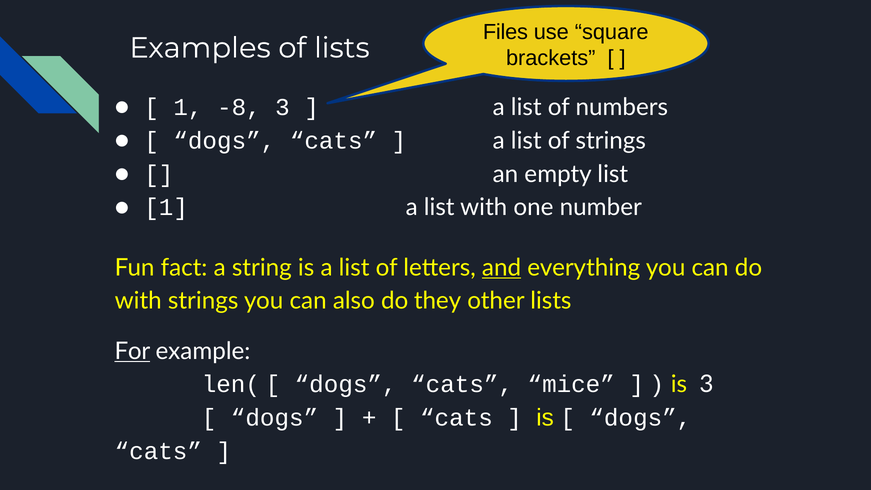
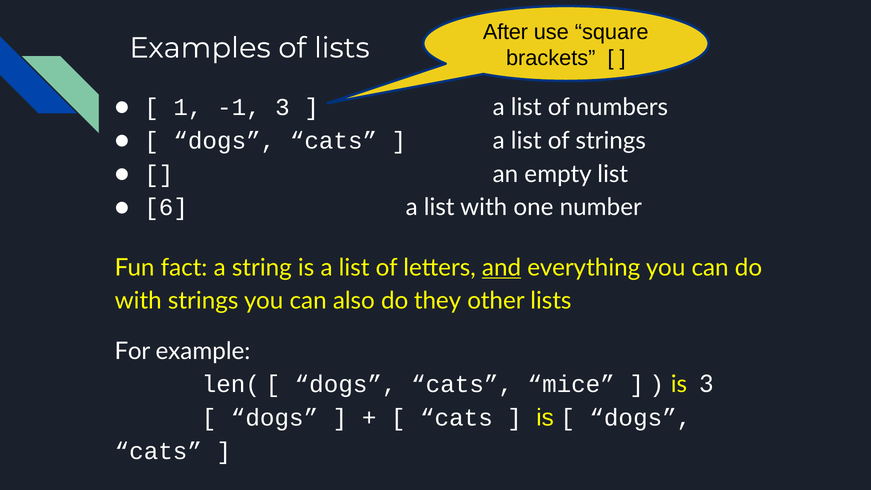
Files: Files -> After
-8: -8 -> -1
1 at (166, 207): 1 -> 6
For underline: present -> none
